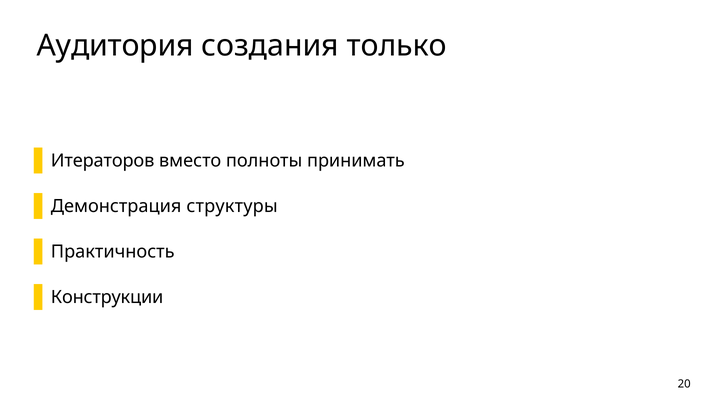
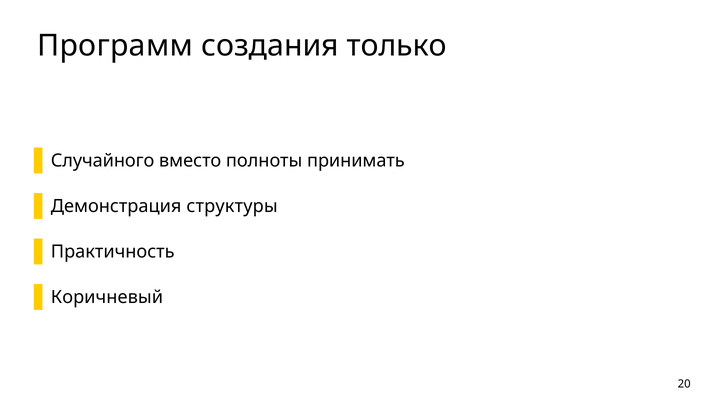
Аудитория: Аудитория -> Программ
Итераторов: Итераторов -> Случайного
Конструкции: Конструкции -> Коричневый
